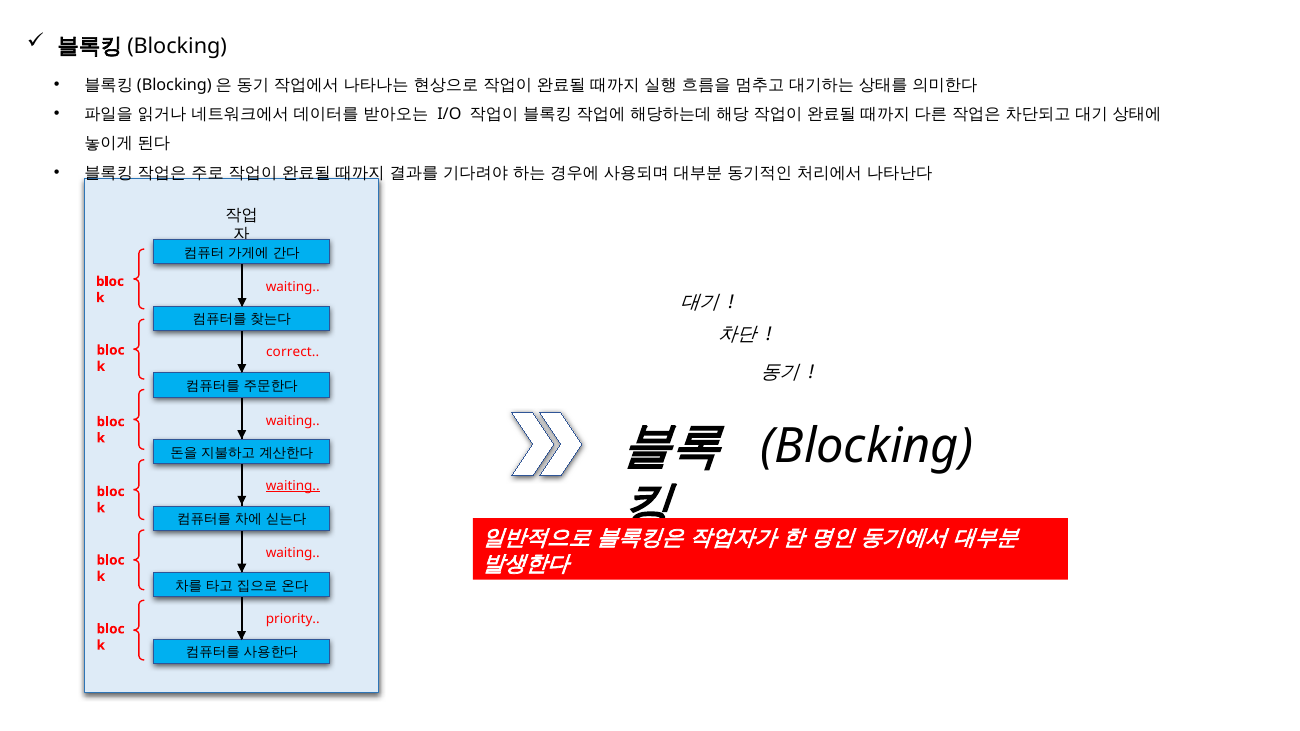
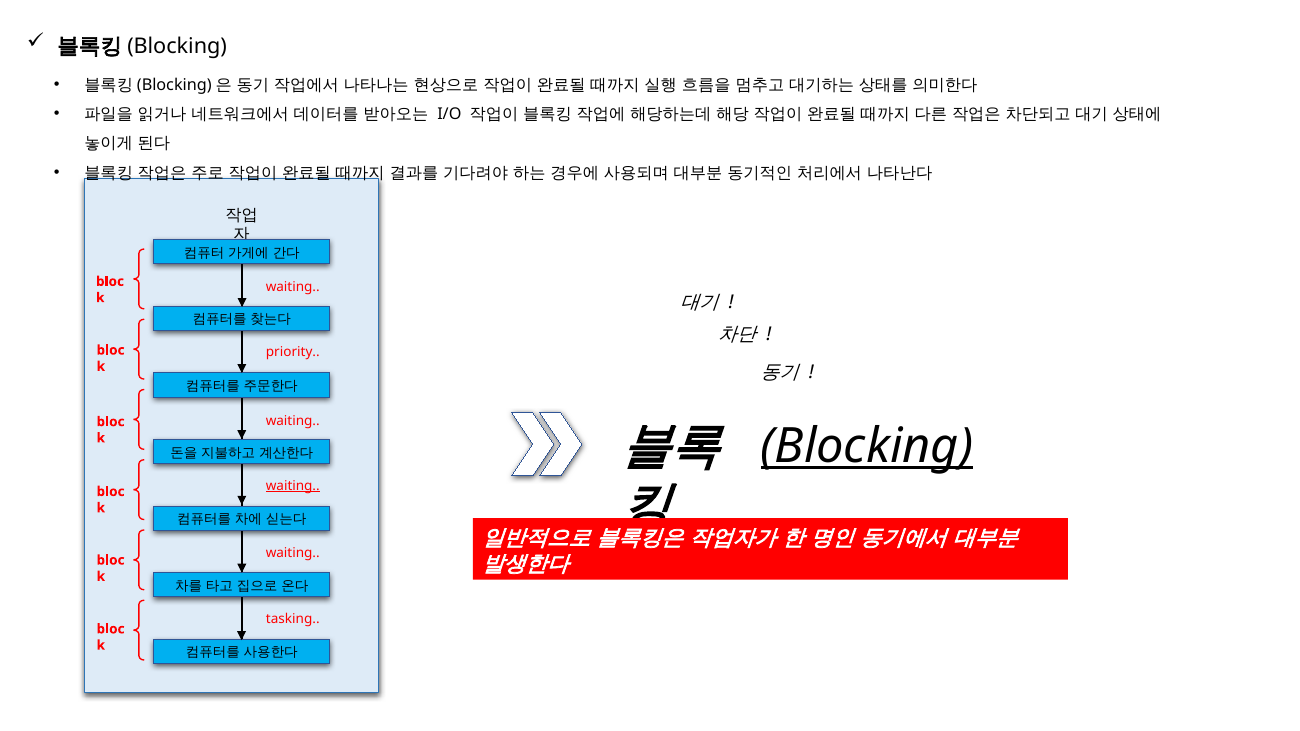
correct: correct -> priority
Blocking underline: none -> present
priority: priority -> tasking
